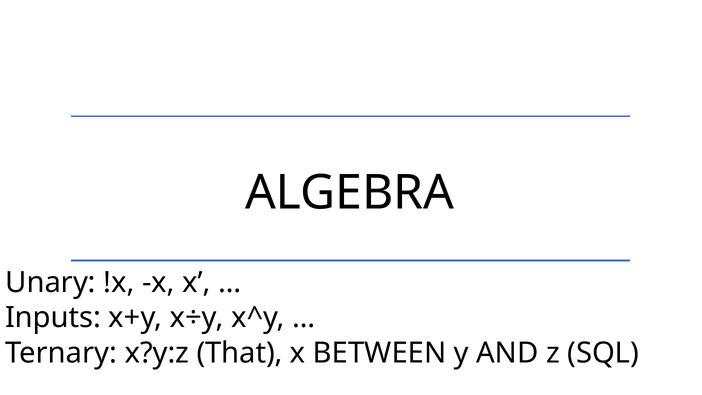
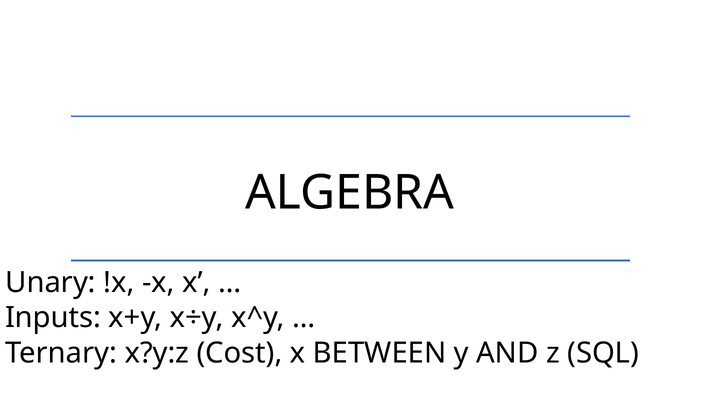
That: That -> Cost
